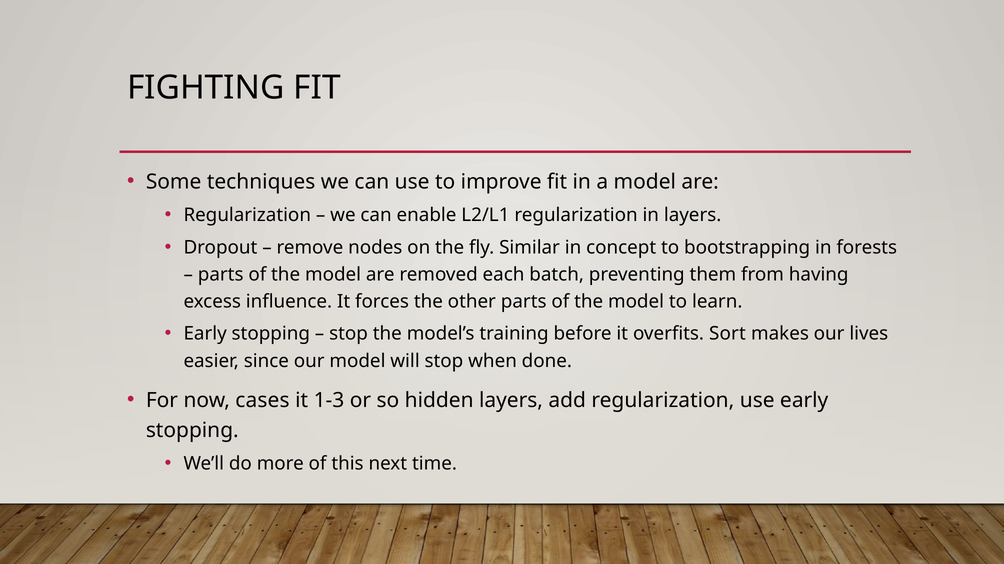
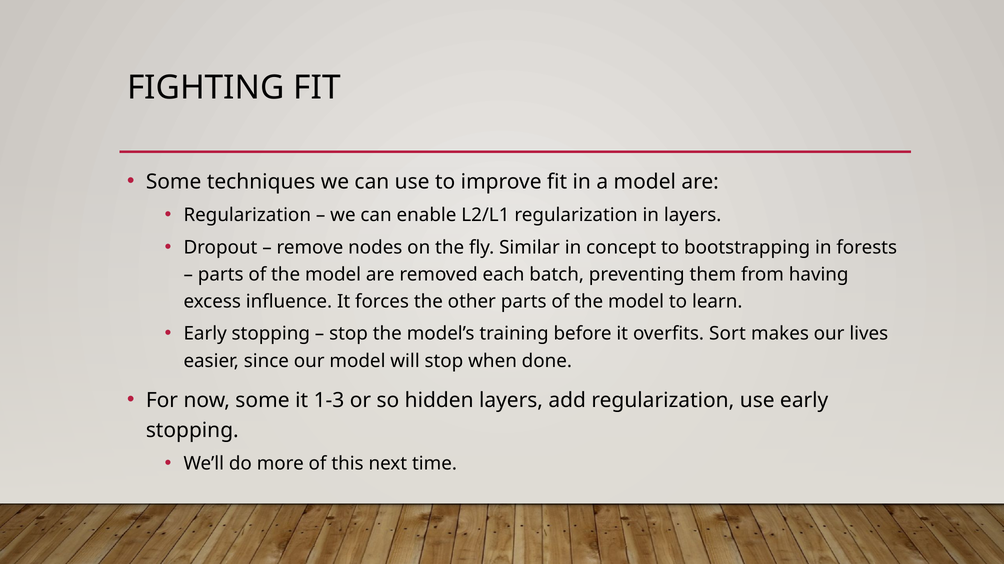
now cases: cases -> some
